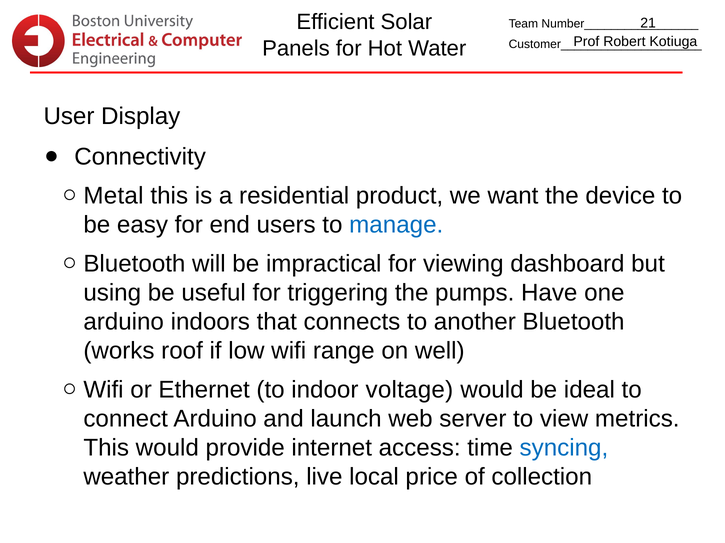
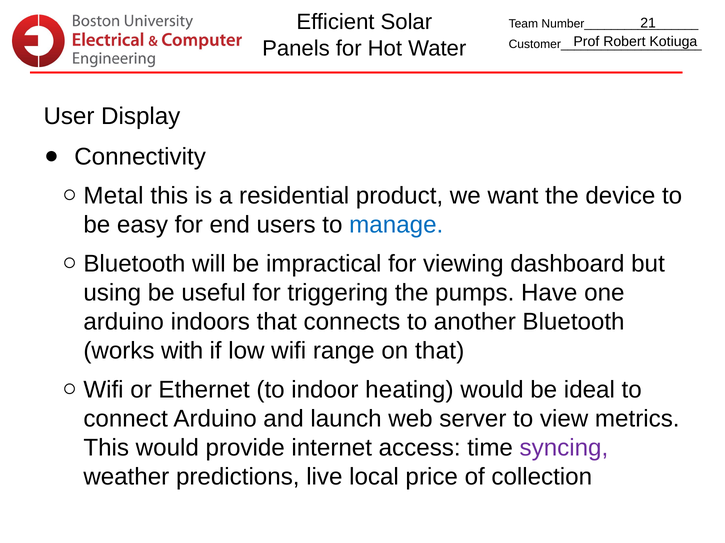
roof: roof -> with
on well: well -> that
voltage: voltage -> heating
syncing colour: blue -> purple
